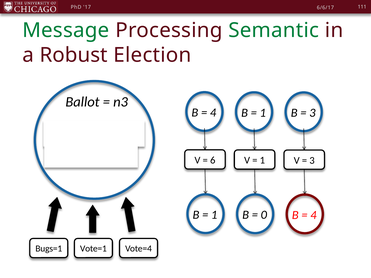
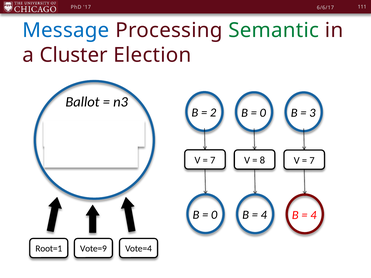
Message colour: green -> blue
Robust: Robust -> Cluster
4 at (213, 113): 4 -> 2
1 at (263, 113): 1 -> 0
6 at (213, 160): 6 -> 7
1 at (262, 160): 1 -> 8
3 at (312, 160): 3 -> 7
1 at (214, 215): 1 -> 0
0 at (264, 215): 0 -> 4
Bugs=1: Bugs=1 -> Root=1
Vote=1: Vote=1 -> Vote=9
